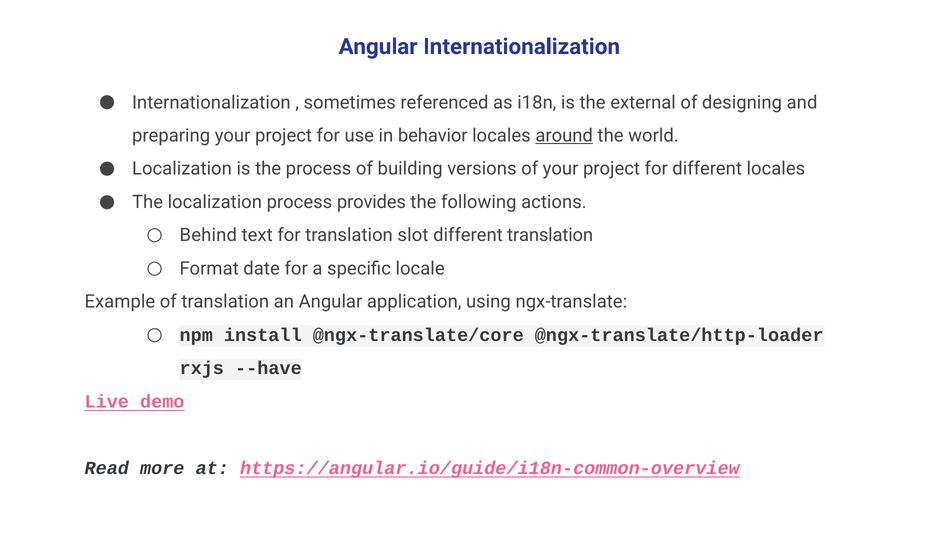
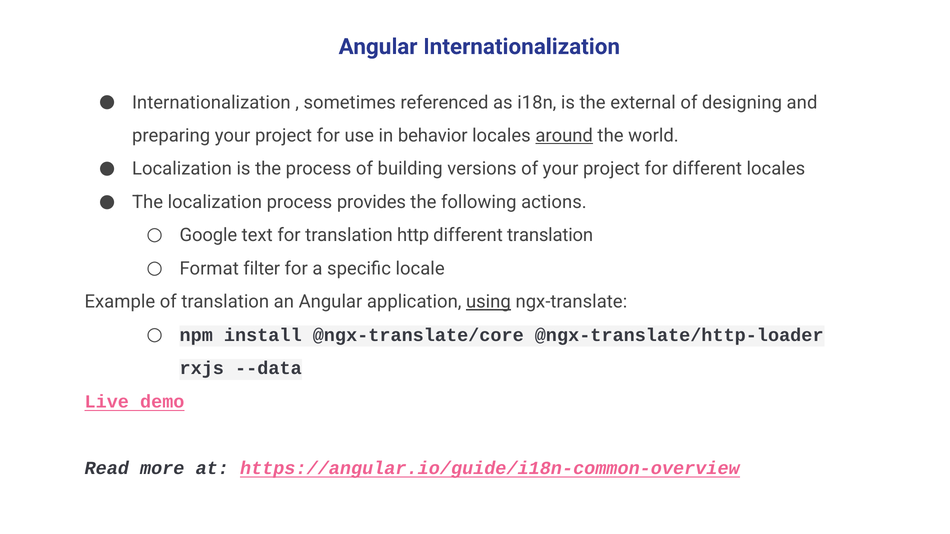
Behind: Behind -> Google
slot: slot -> http
date: date -> filter
using underline: none -> present
--have: --have -> --data
